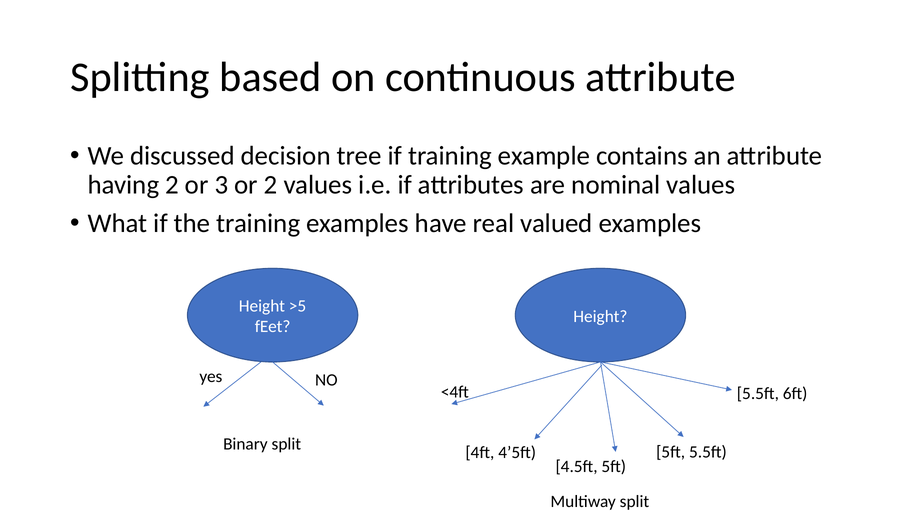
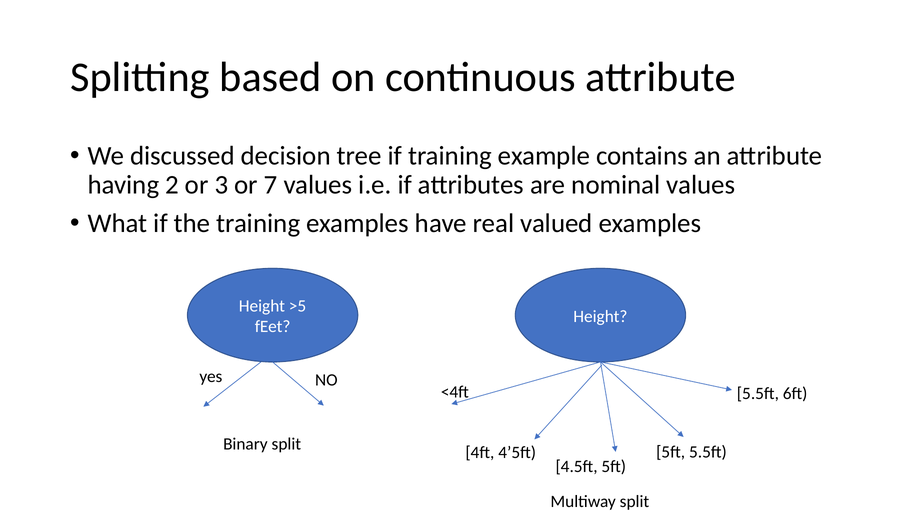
or 2: 2 -> 7
